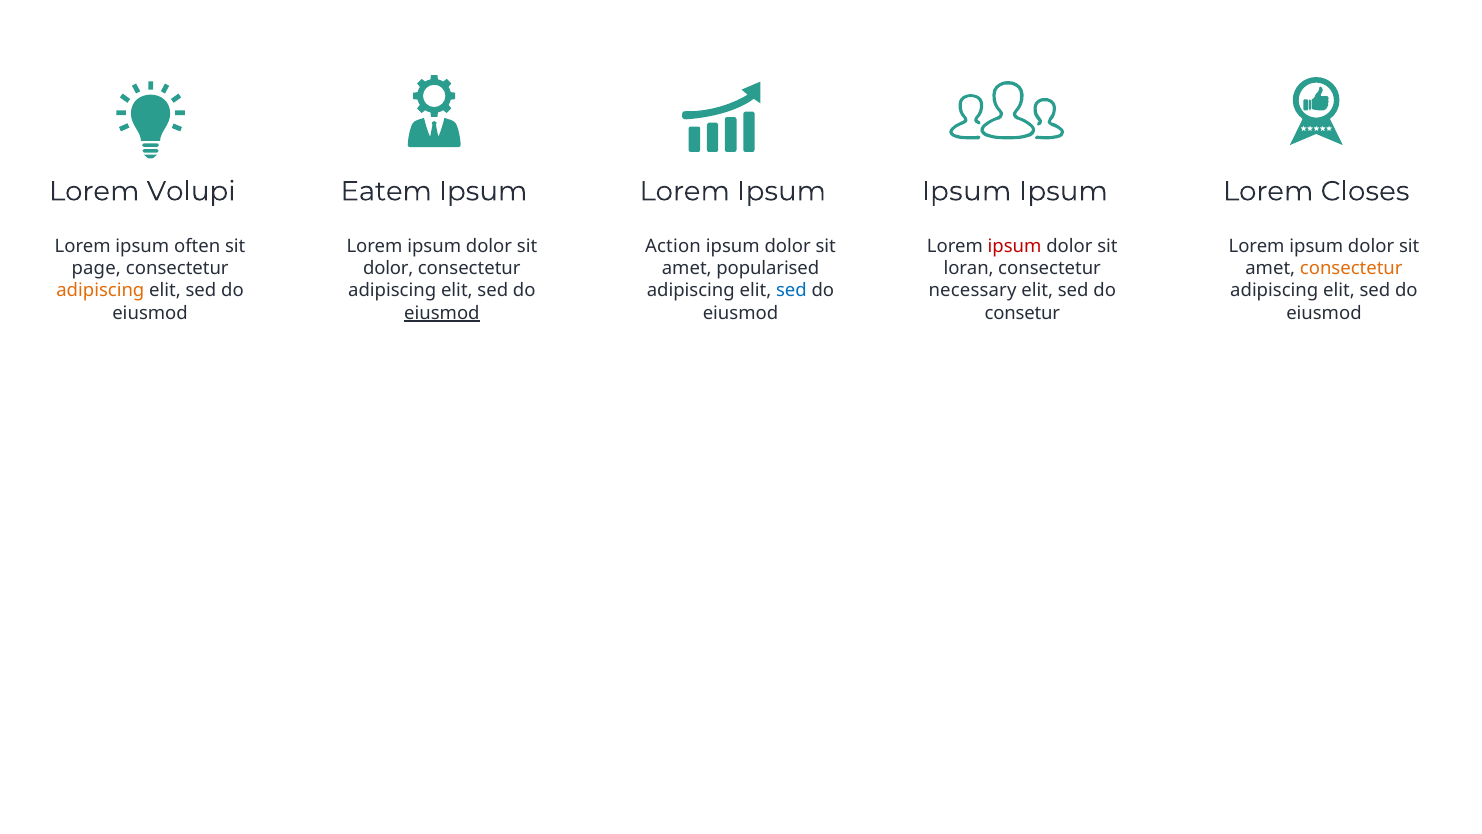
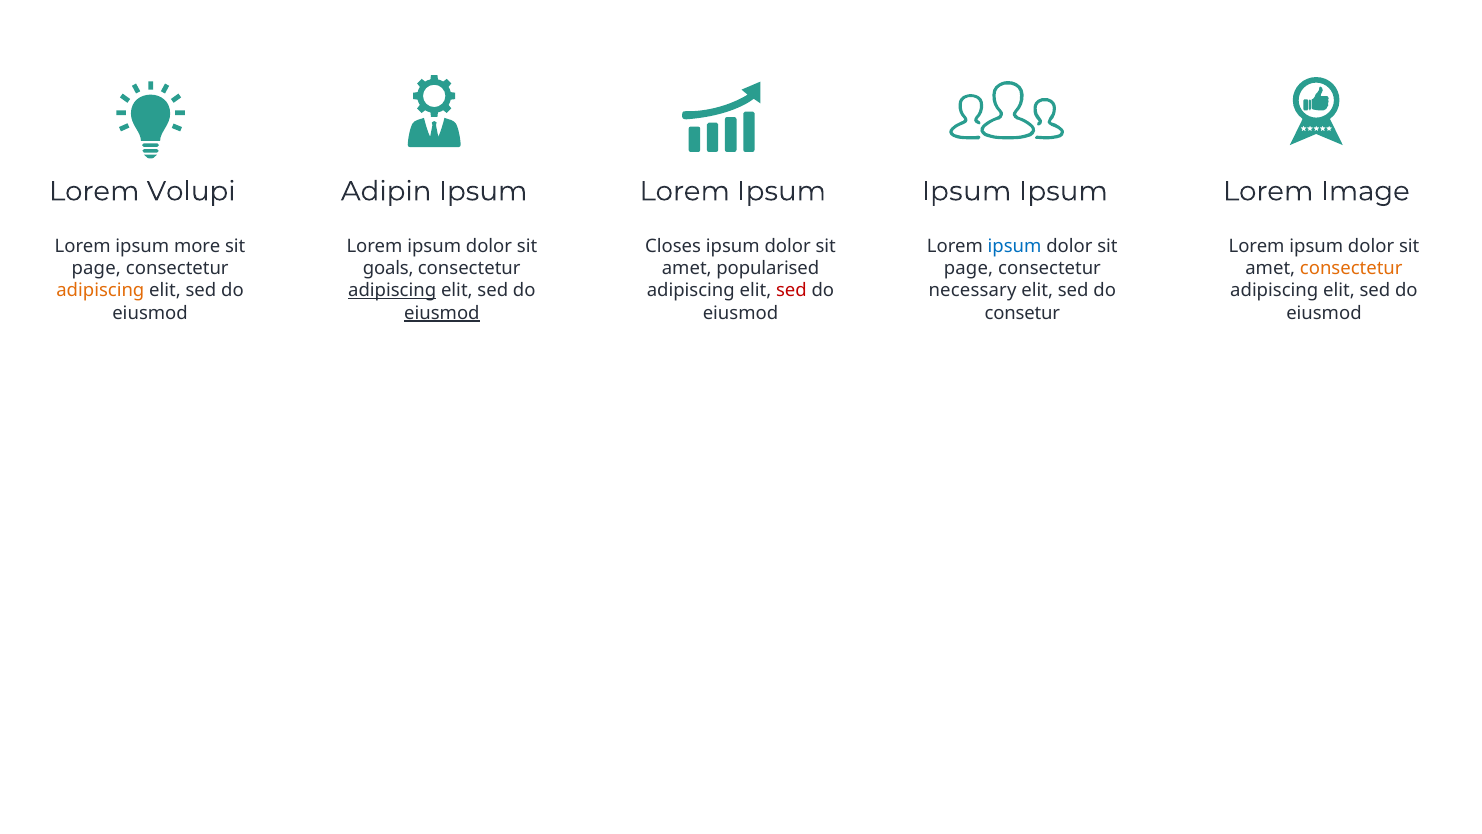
Eatem: Eatem -> Adipin
Closes: Closes -> Image
often: often -> more
Action: Action -> Closes
ipsum at (1015, 246) colour: red -> blue
dolor at (388, 268): dolor -> goals
loran at (969, 268): loran -> page
adipiscing at (392, 291) underline: none -> present
sed at (791, 291) colour: blue -> red
